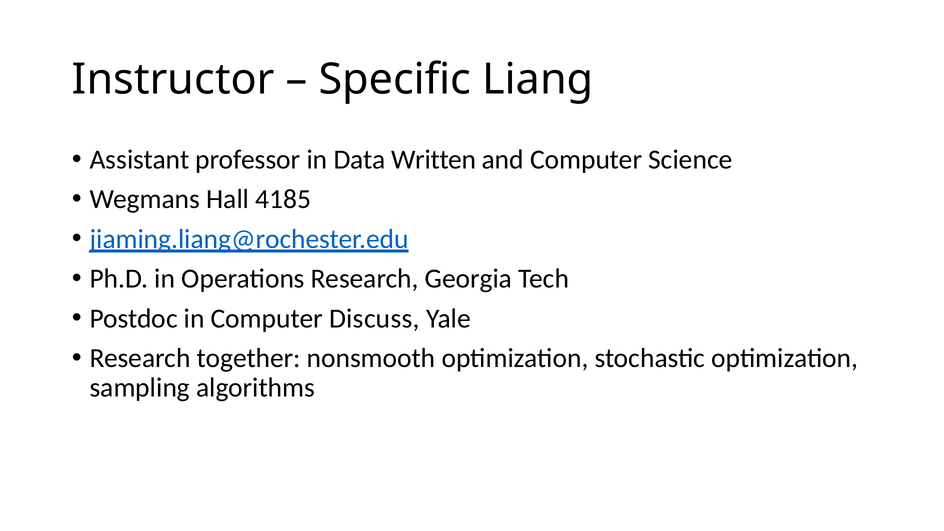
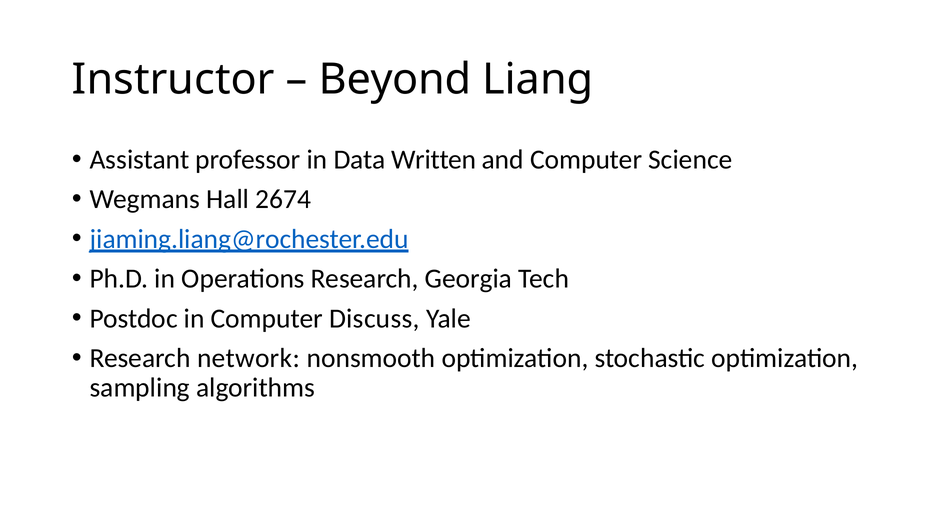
Specific: Specific -> Beyond
4185: 4185 -> 2674
together: together -> network
